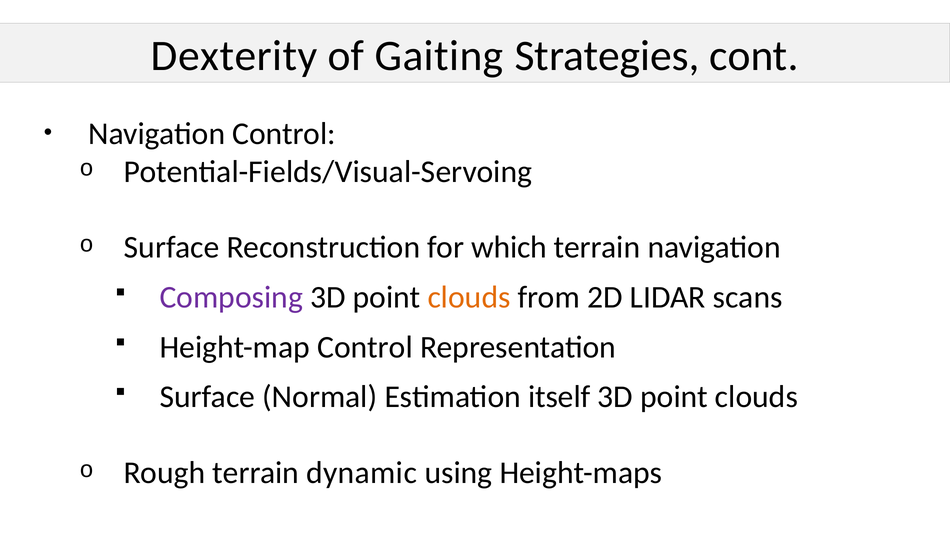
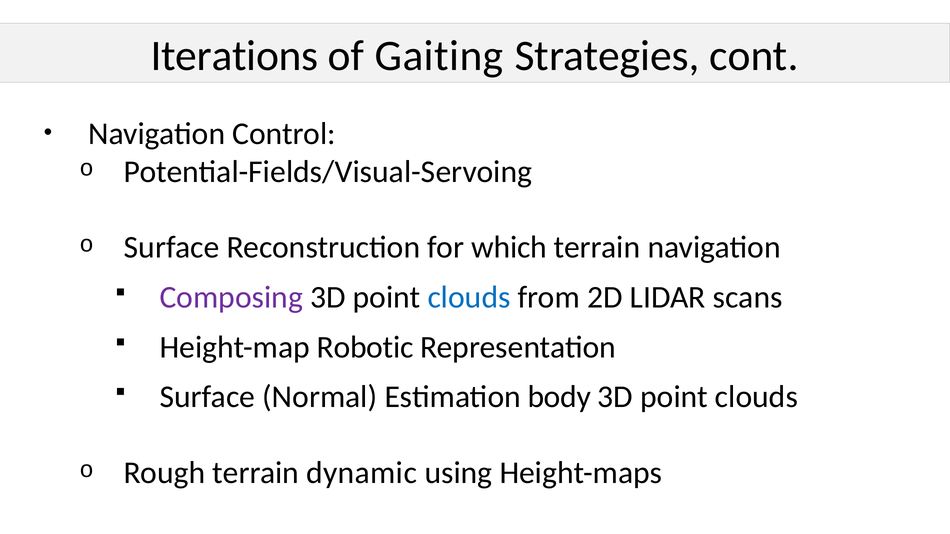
Dexterity: Dexterity -> Iterations
clouds at (469, 298) colour: orange -> blue
Height-map Control: Control -> Robotic
itself: itself -> body
